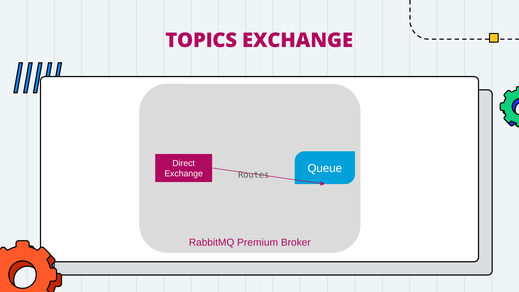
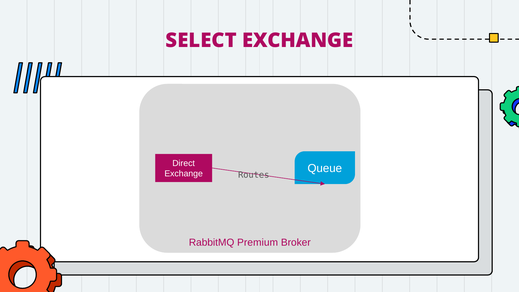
TOPICS: TOPICS -> SELECT
